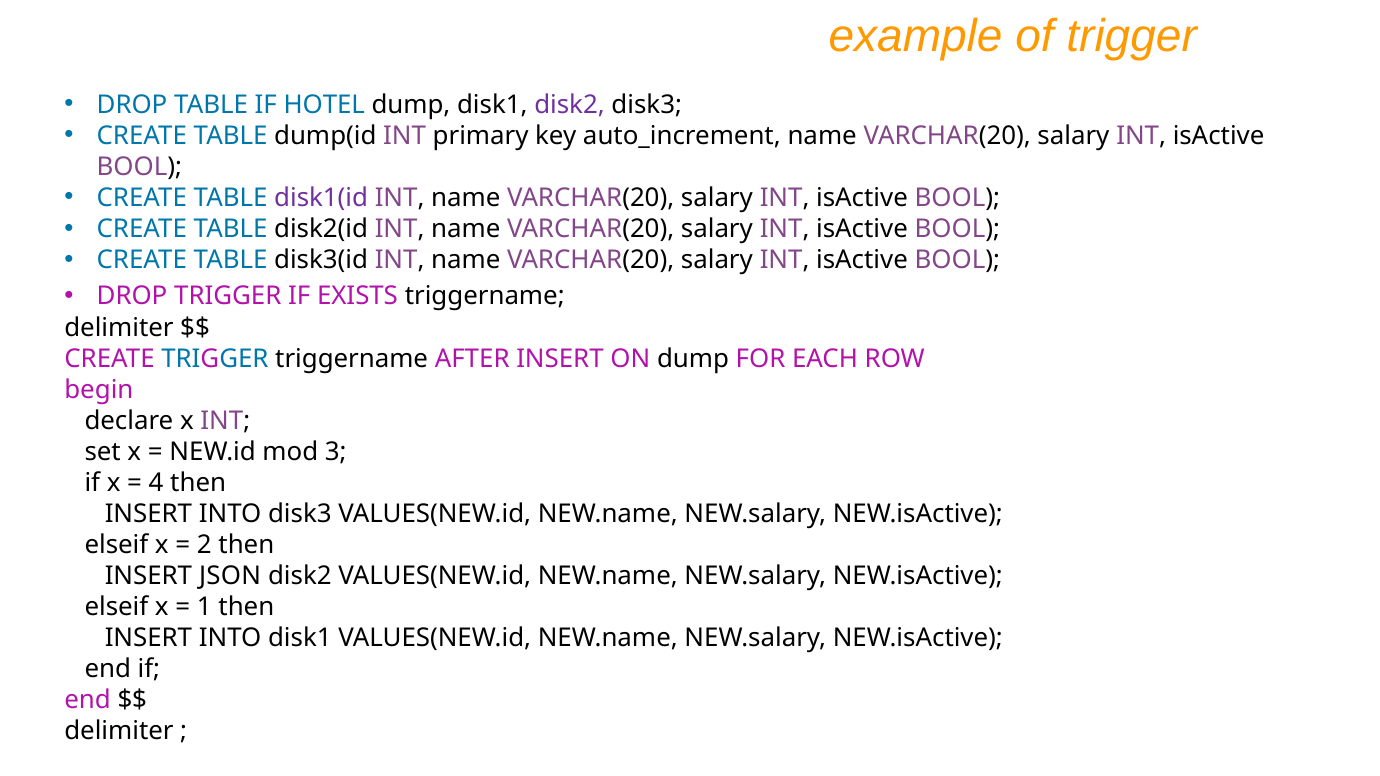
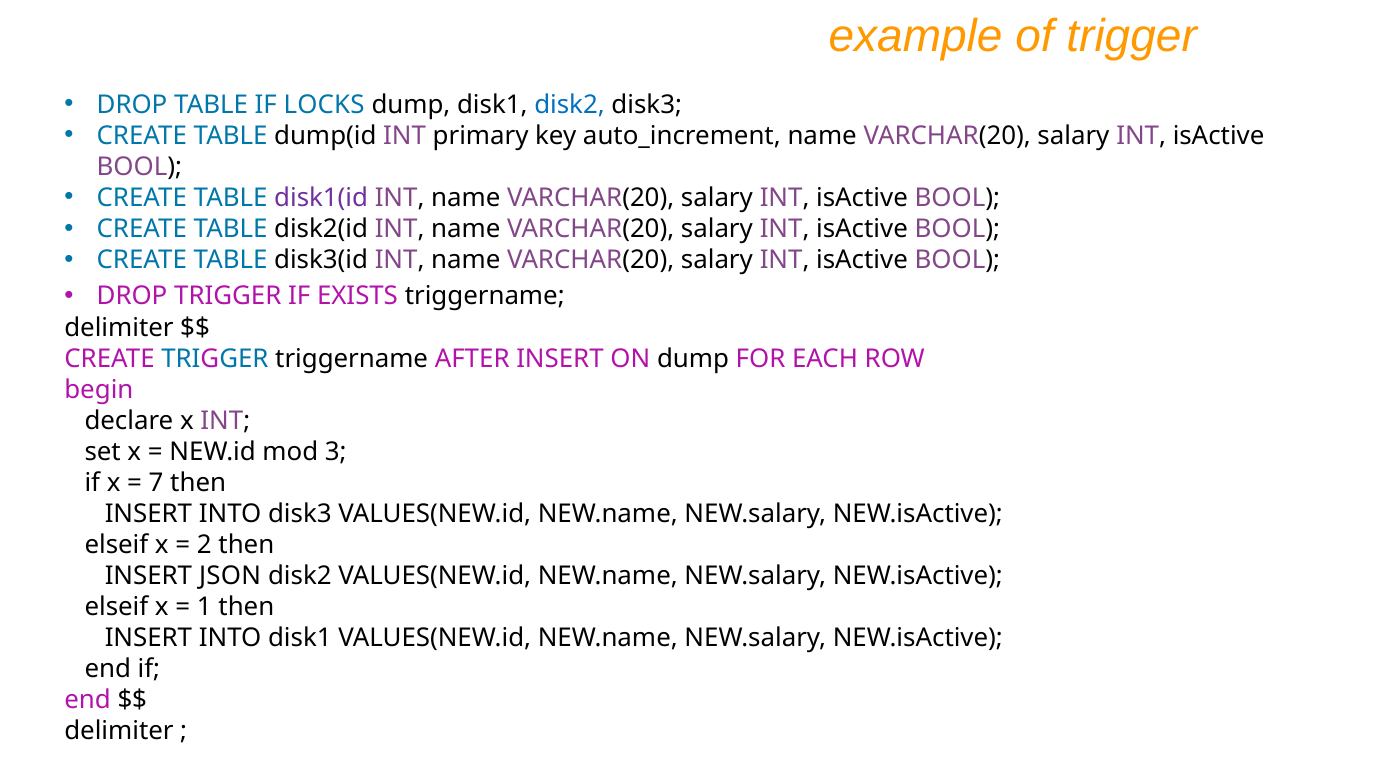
HOTEL: HOTEL -> LOCKS
disk2 at (570, 105) colour: purple -> blue
4: 4 -> 7
